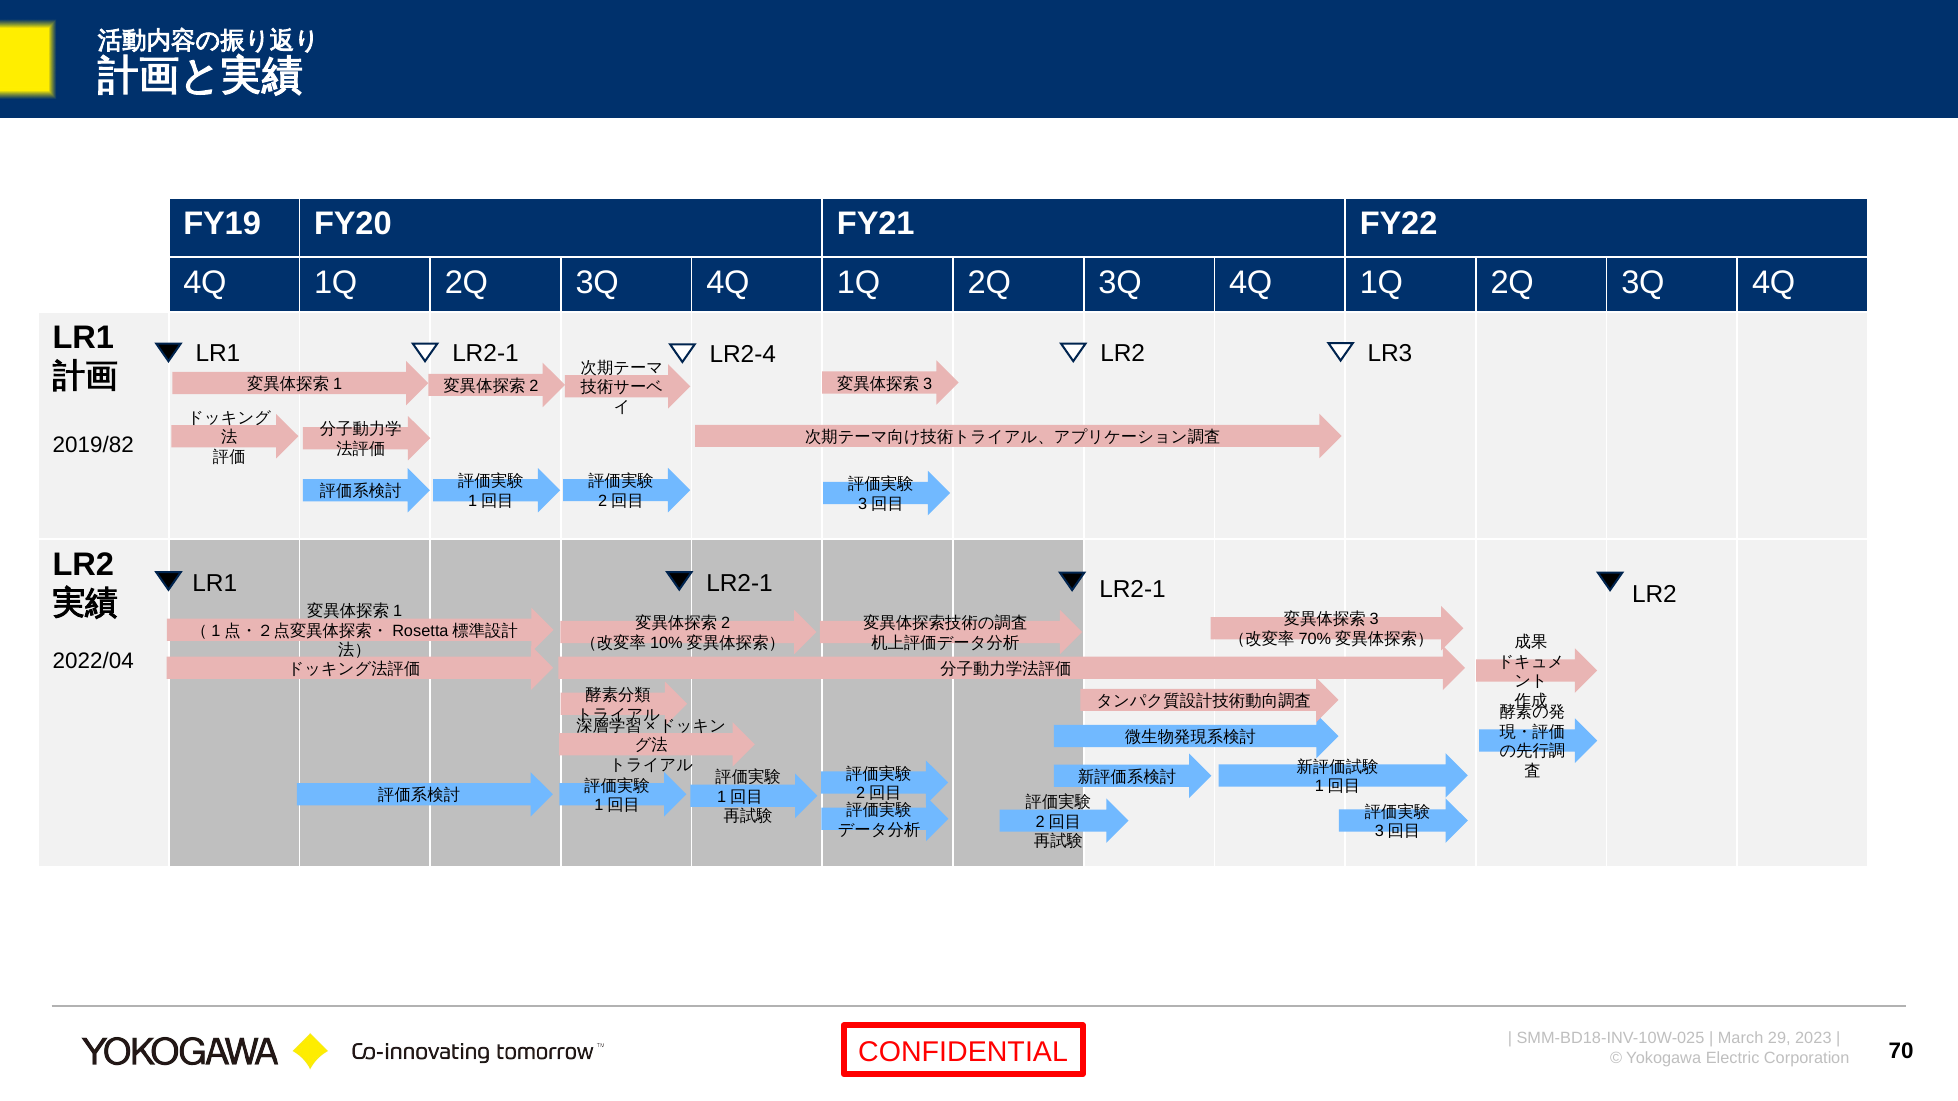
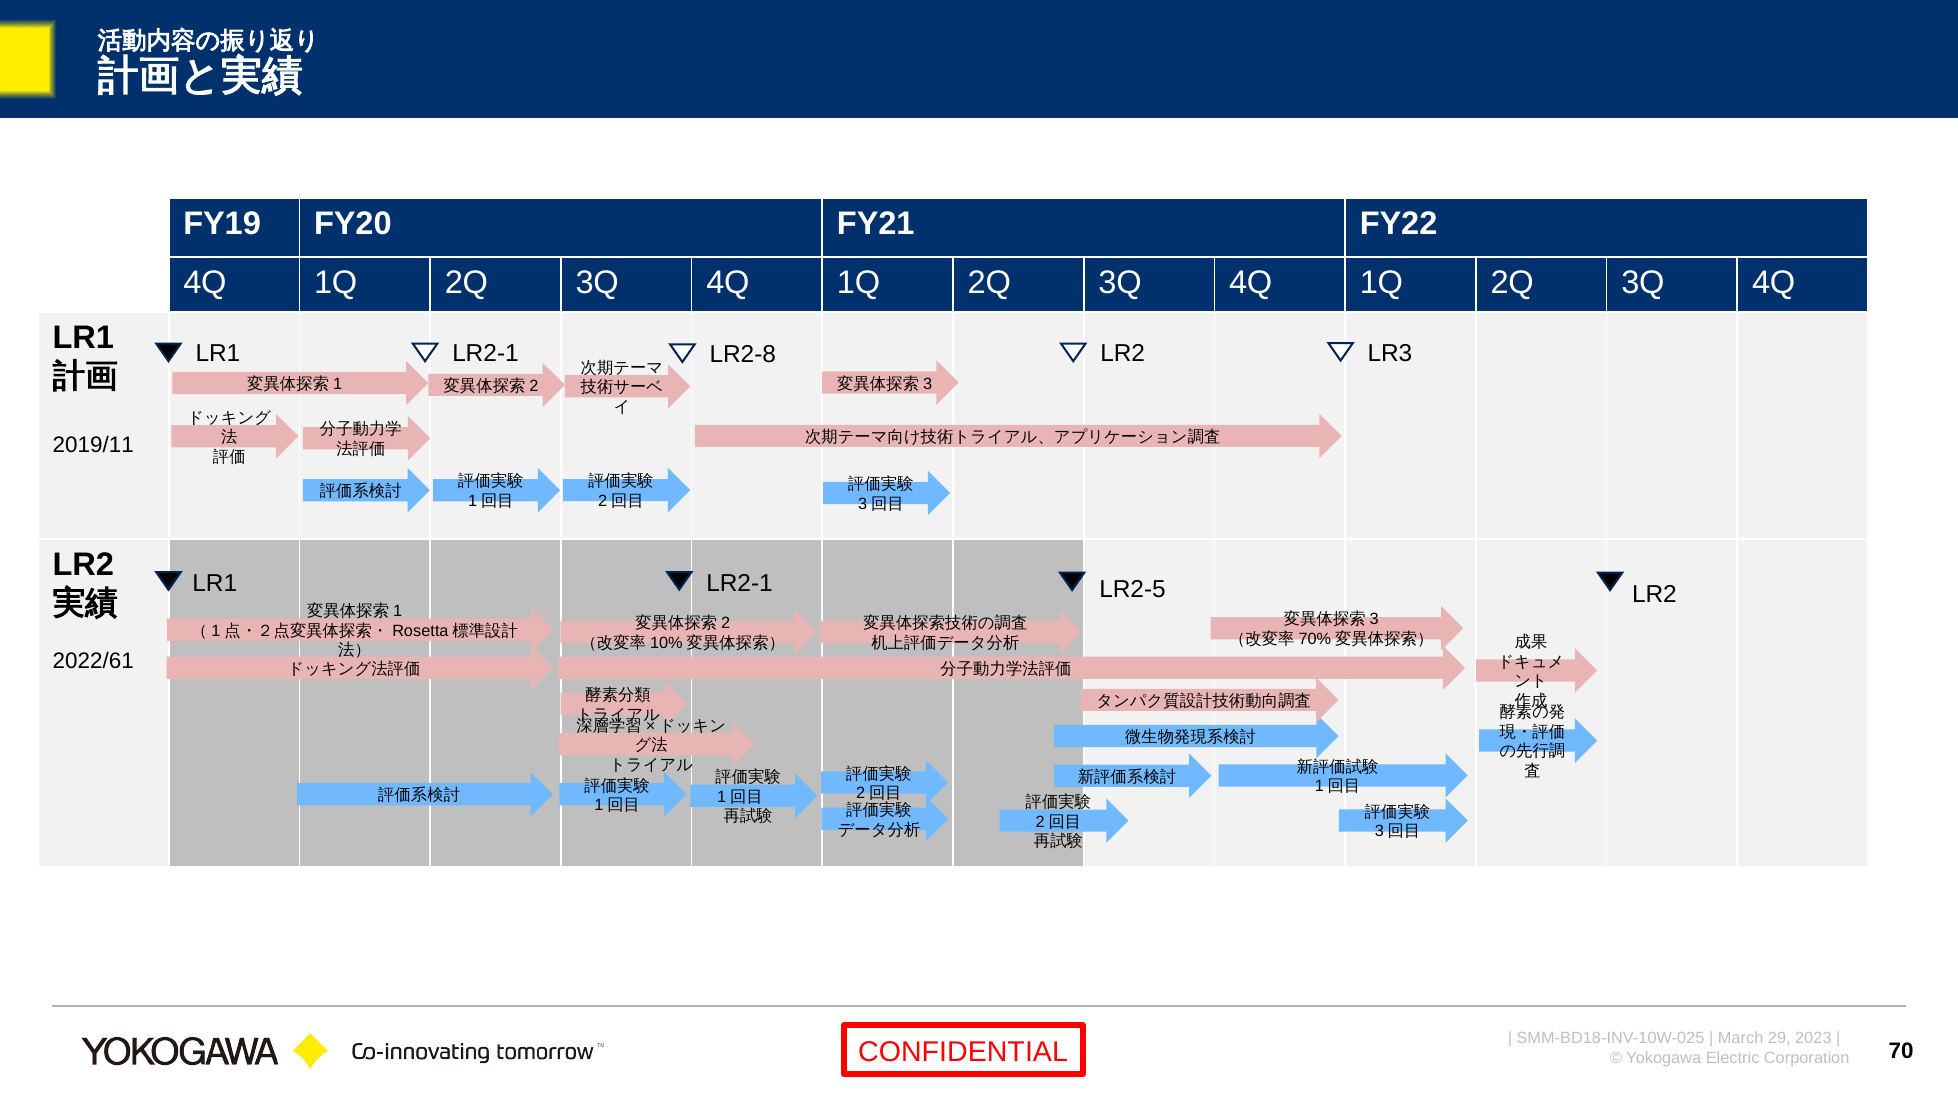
LR2-4: LR2-4 -> LR2-8
2019/82: 2019/82 -> 2019/11
LR2-1 LR2-1: LR2-1 -> LR2-5
2022/04: 2022/04 -> 2022/61
